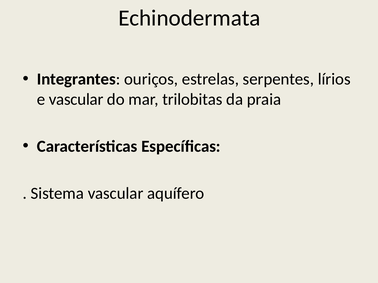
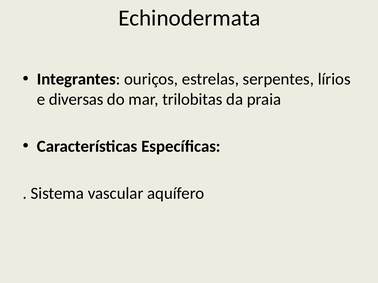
e vascular: vascular -> diversas
